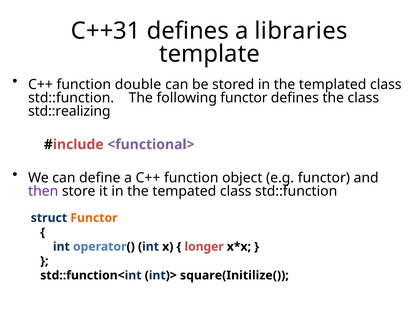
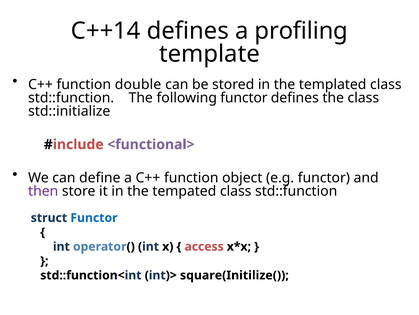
C++31: C++31 -> C++14
libraries: libraries -> profiling
std::realizing: std::realizing -> std::initialize
Functor at (94, 217) colour: orange -> blue
longer: longer -> access
